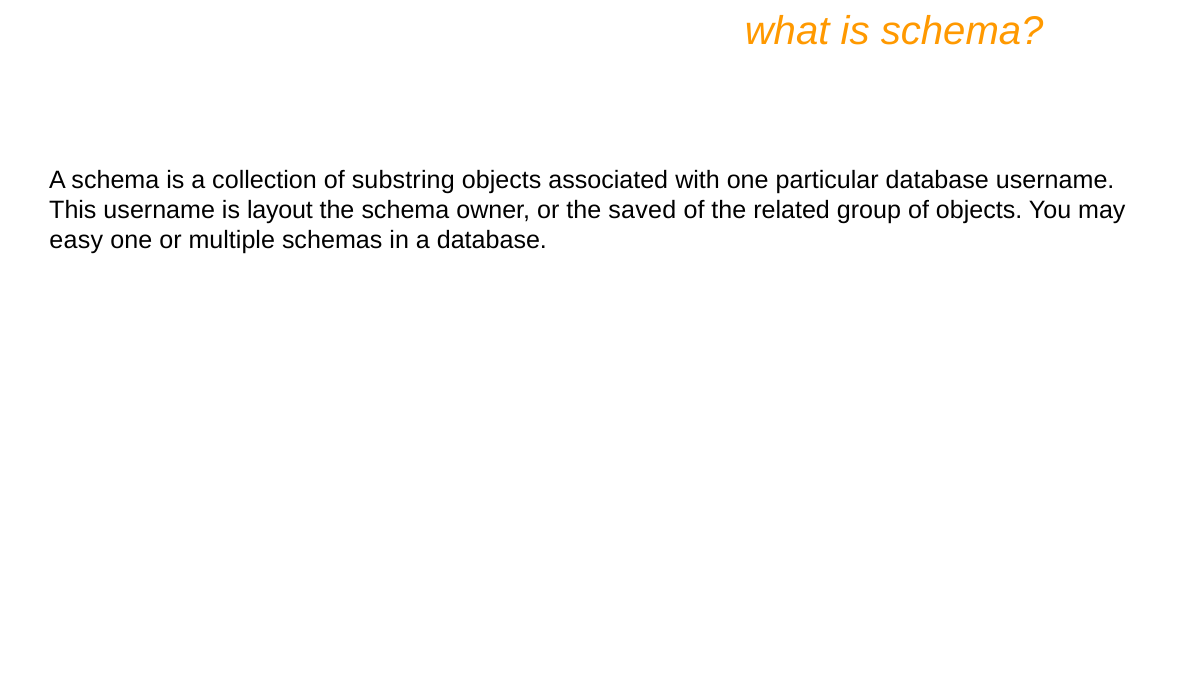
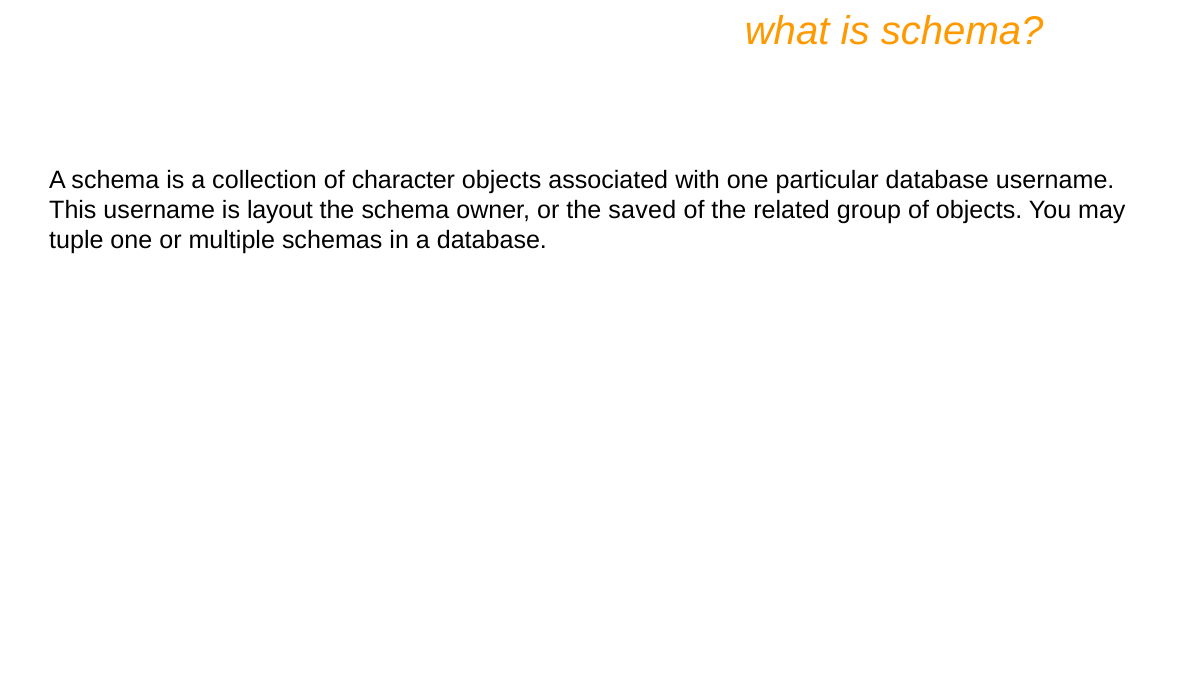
substring: substring -> character
easy: easy -> tuple
